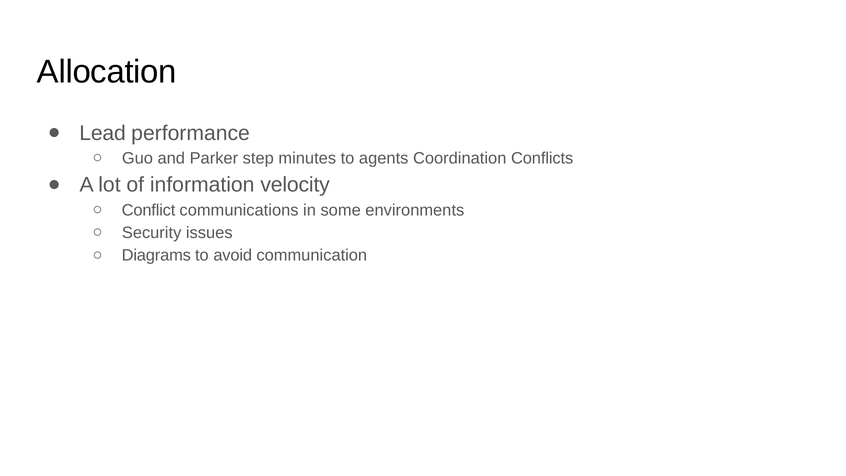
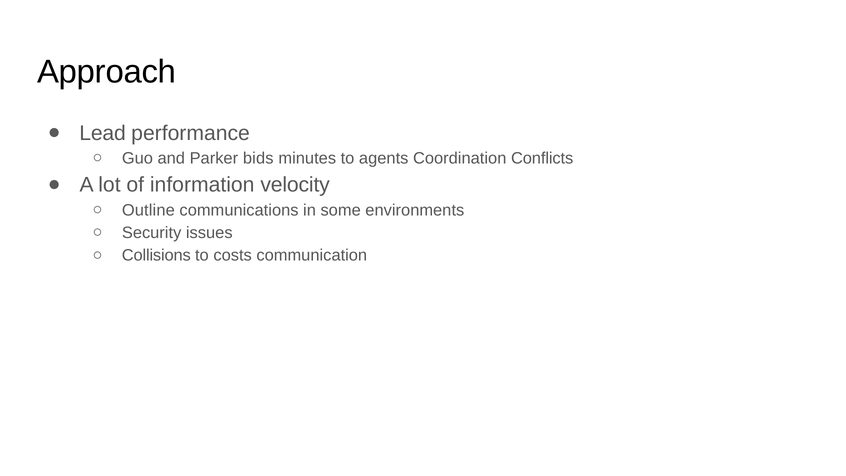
Allocation: Allocation -> Approach
step: step -> bids
Conflict: Conflict -> Outline
Diagrams: Diagrams -> Collisions
avoid: avoid -> costs
